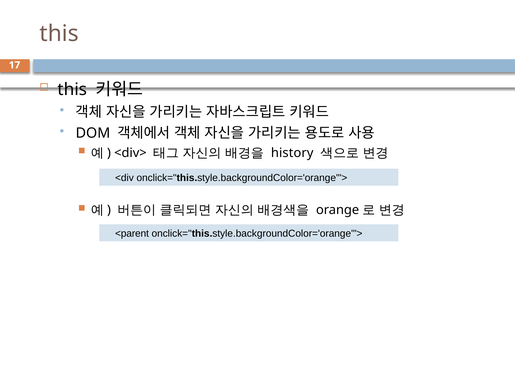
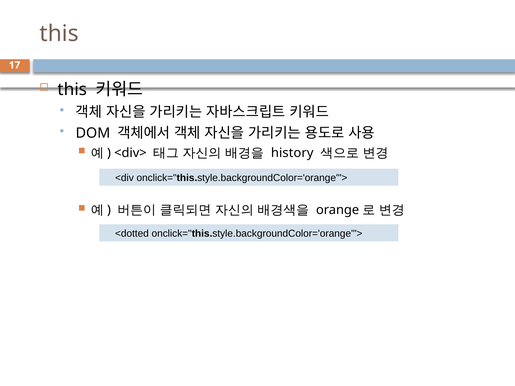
<parent: <parent -> <dotted
